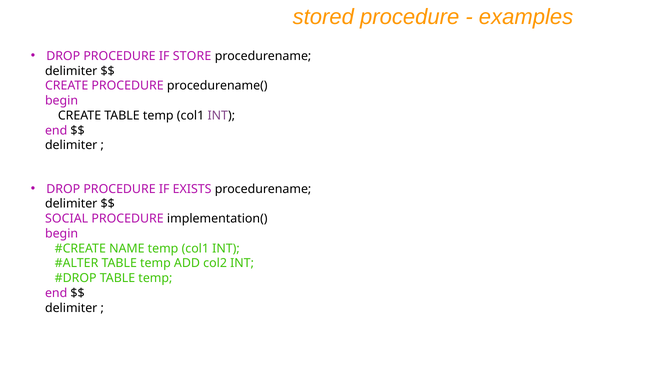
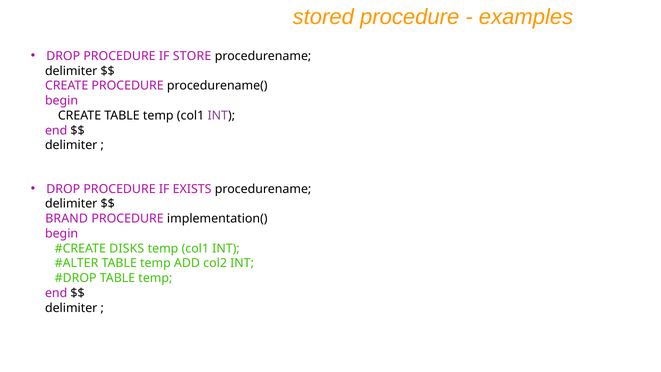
SOCIAL: SOCIAL -> BRAND
NAME: NAME -> DISKS
